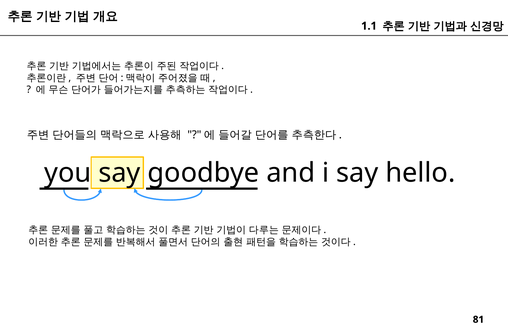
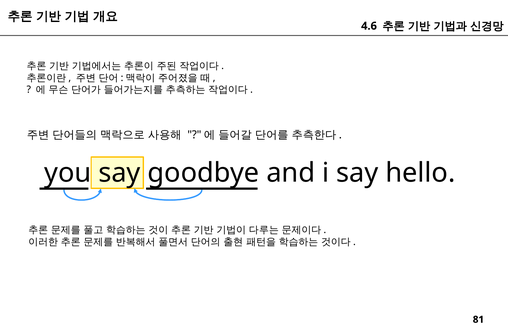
1.1: 1.1 -> 4.6
